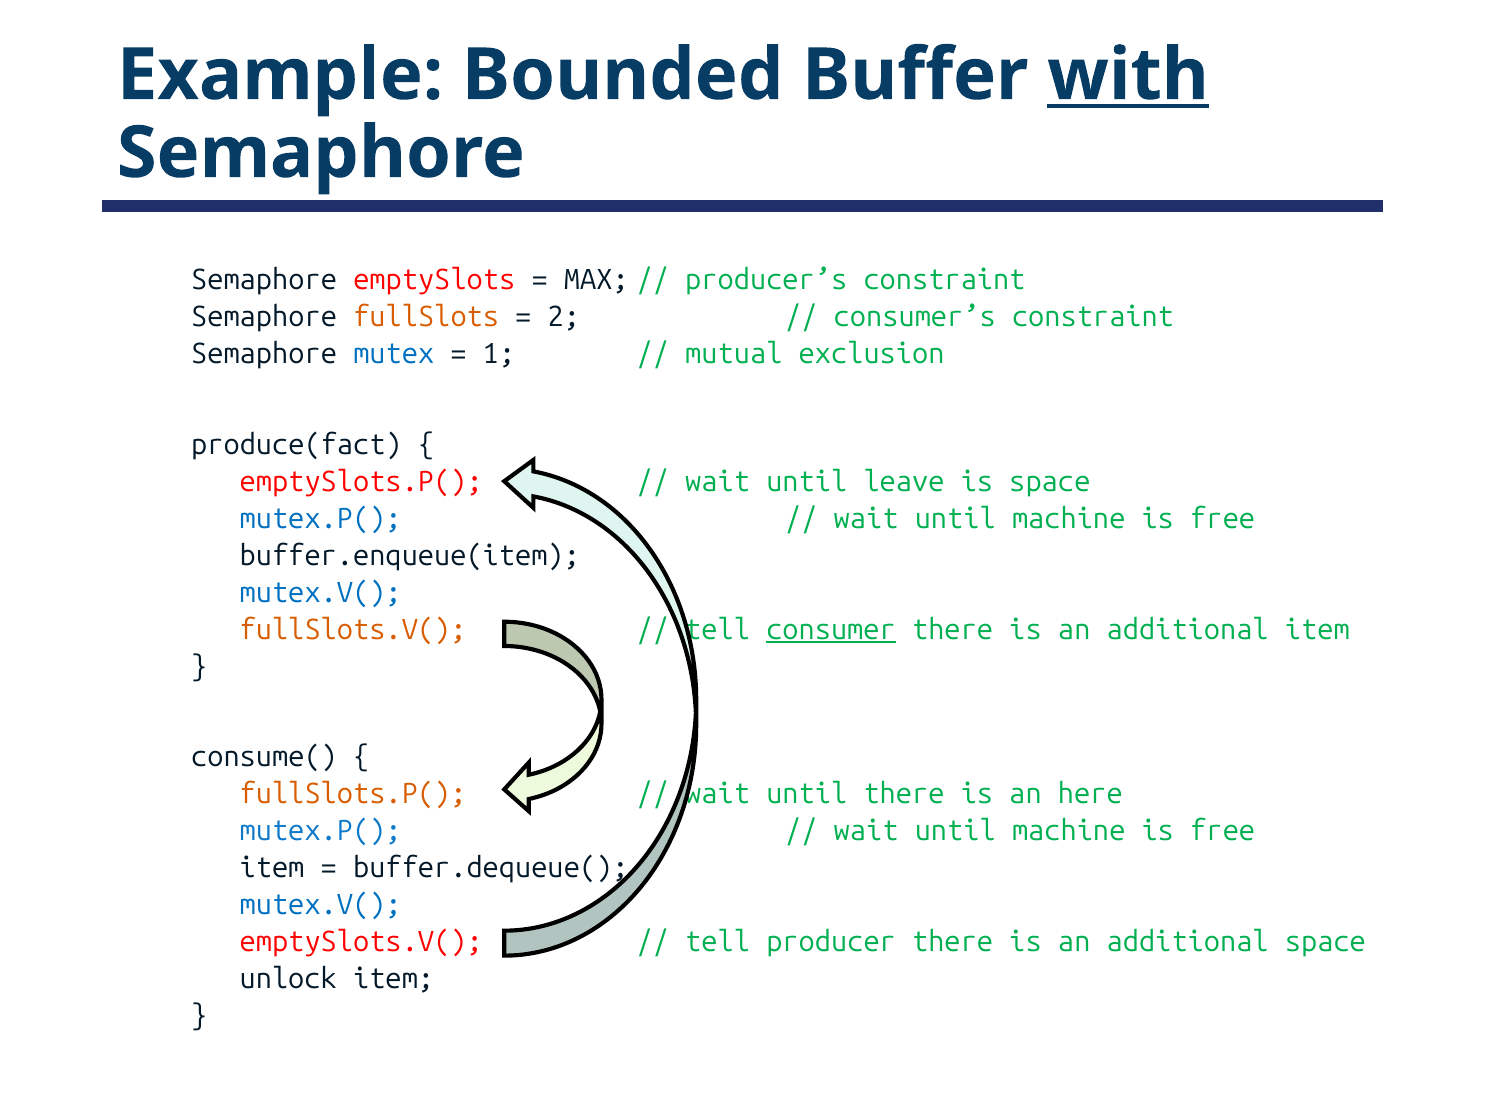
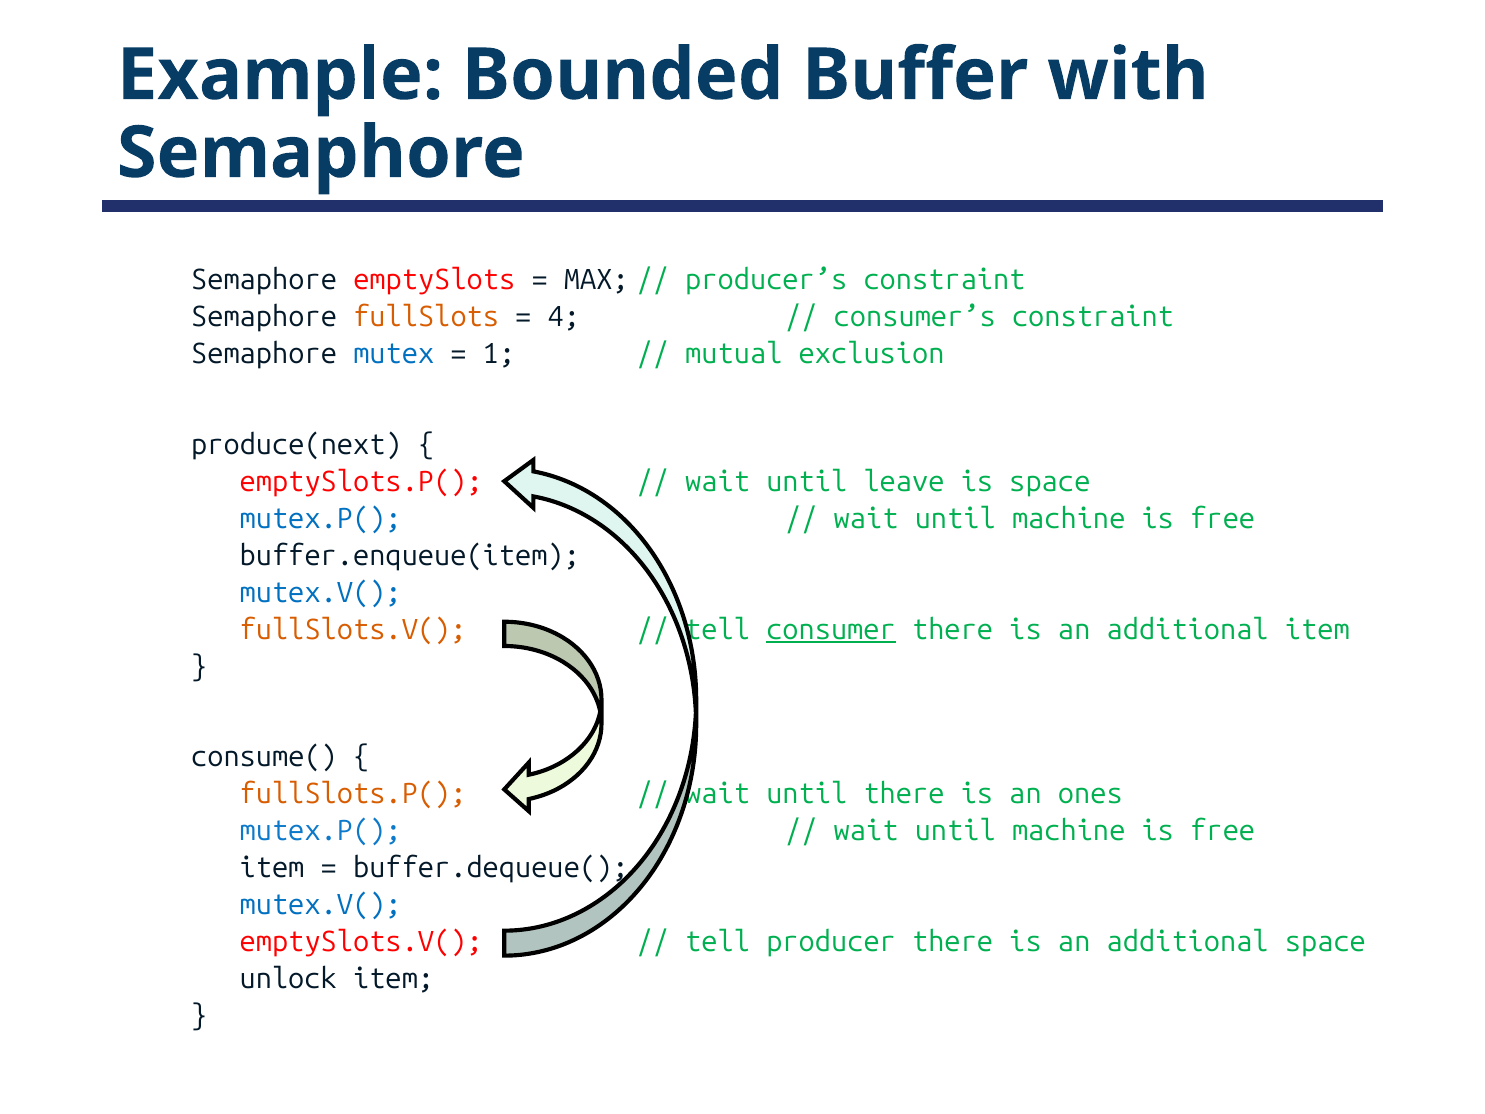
with underline: present -> none
2: 2 -> 4
produce(fact: produce(fact -> produce(next
here: here -> ones
